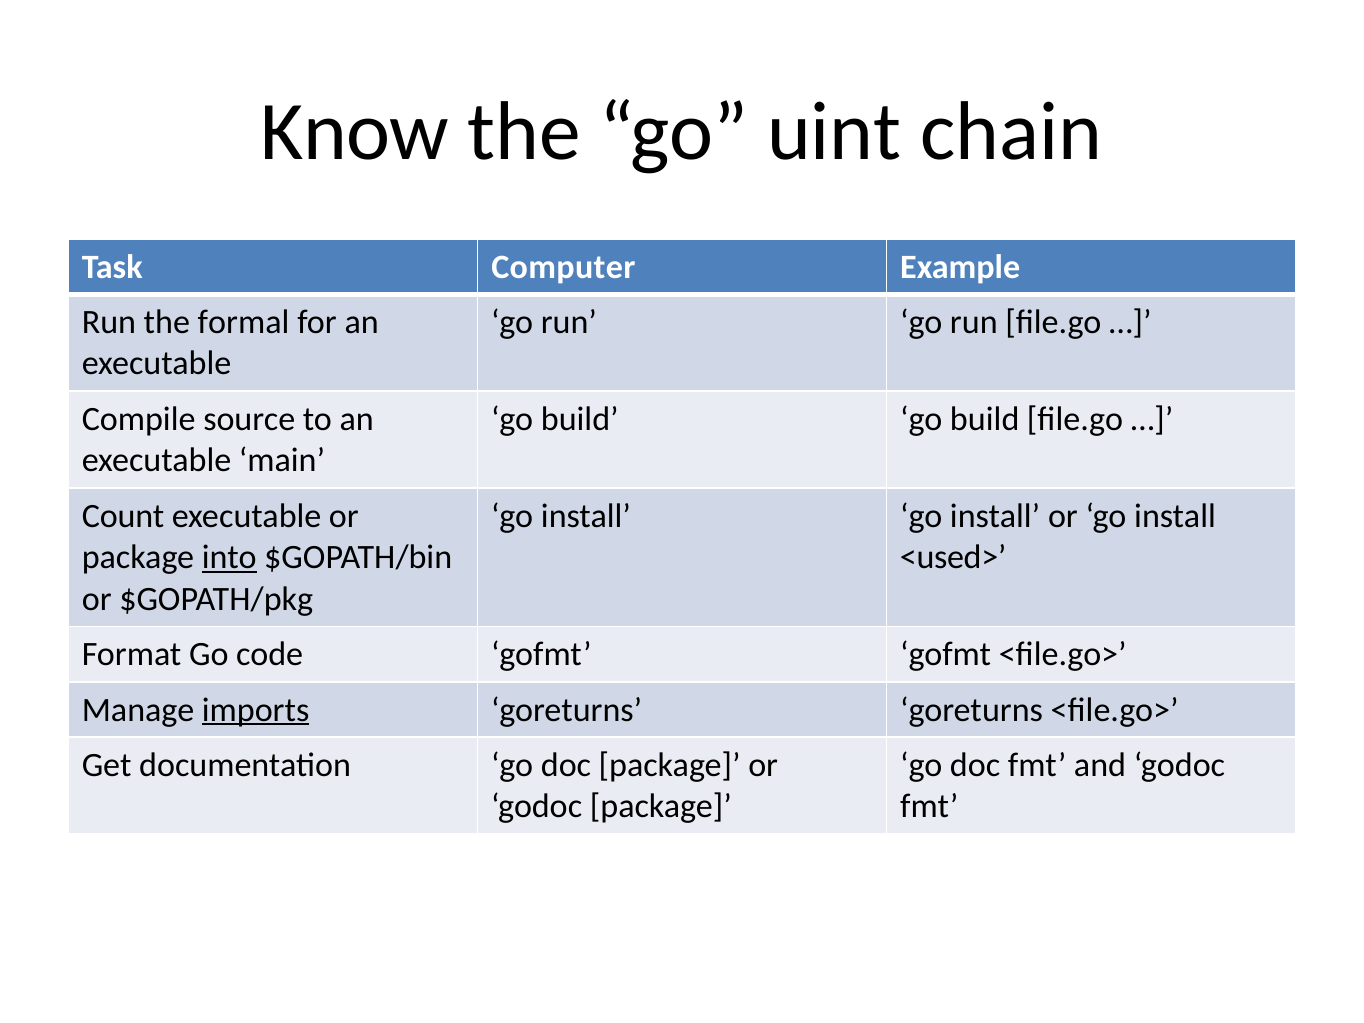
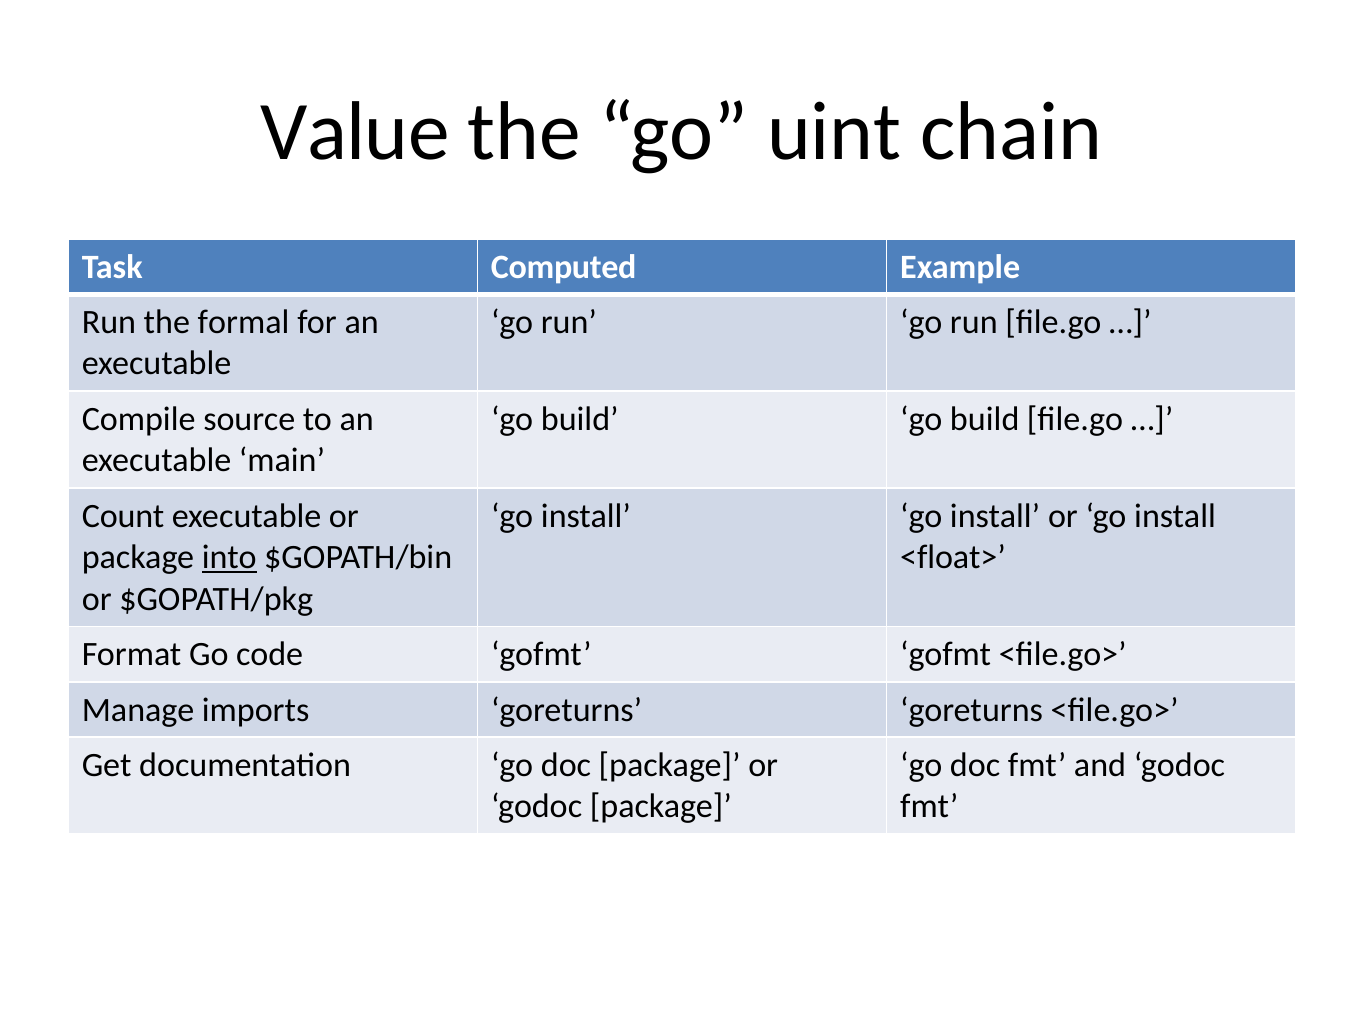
Know: Know -> Value
Computer: Computer -> Computed
<used>: <used> -> <float>
imports underline: present -> none
